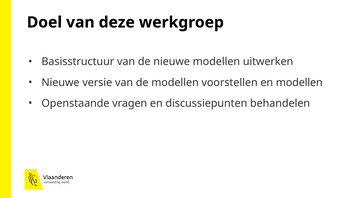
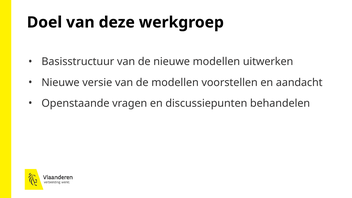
en modellen: modellen -> aandacht
